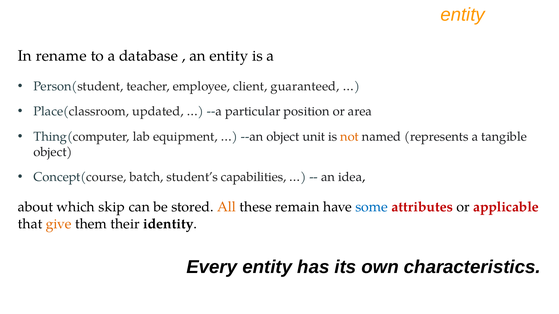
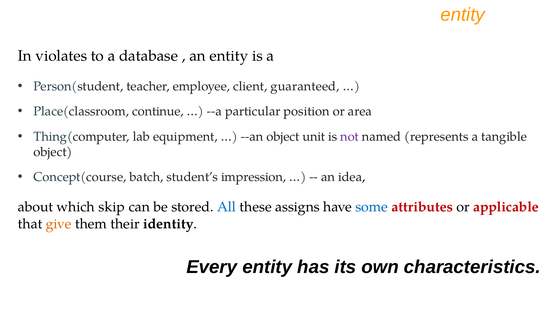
rename: rename -> violates
updated: updated -> continue
not colour: orange -> purple
capabilities: capabilities -> impression
All colour: orange -> blue
remain: remain -> assigns
